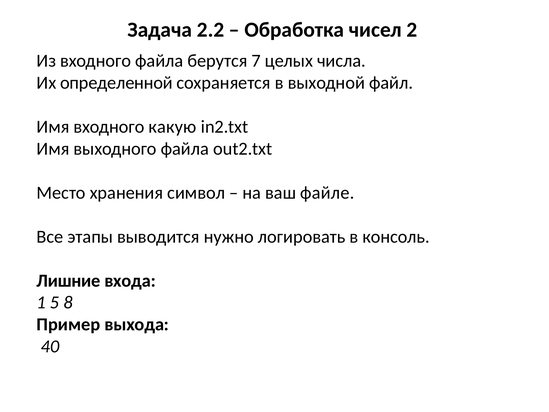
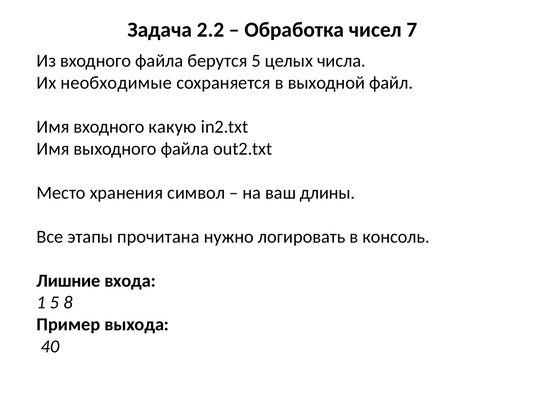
2: 2 -> 7
берутся 7: 7 -> 5
определенной: определенной -> необходимые
файле: файле -> длины
выводится: выводится -> прочитана
